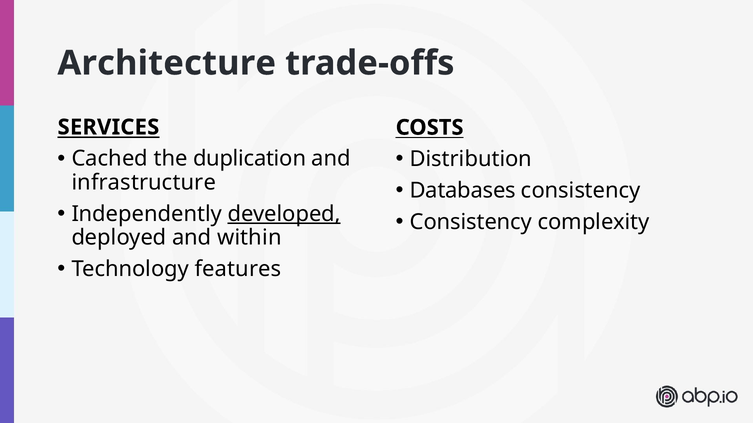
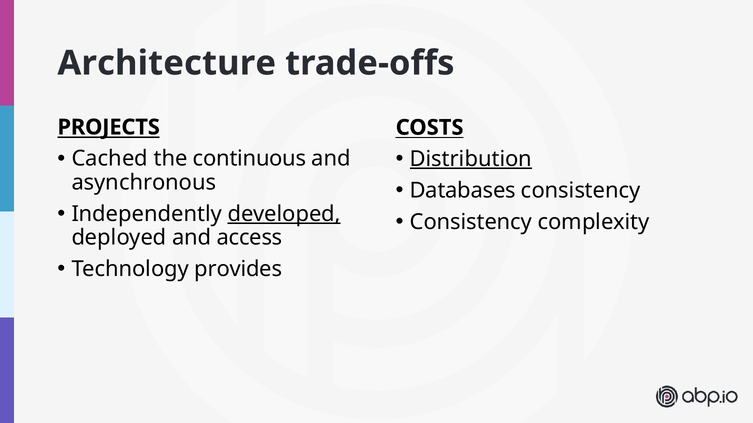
SERVICES: SERVICES -> PROJECTS
duplication: duplication -> continuous
Distribution underline: none -> present
infrastructure: infrastructure -> asynchronous
within: within -> access
features: features -> provides
